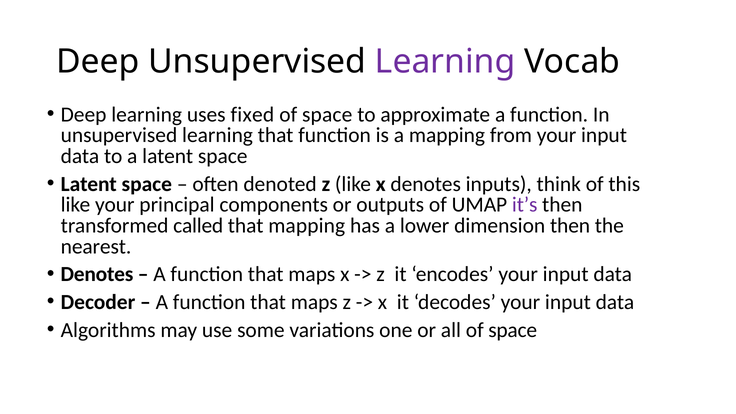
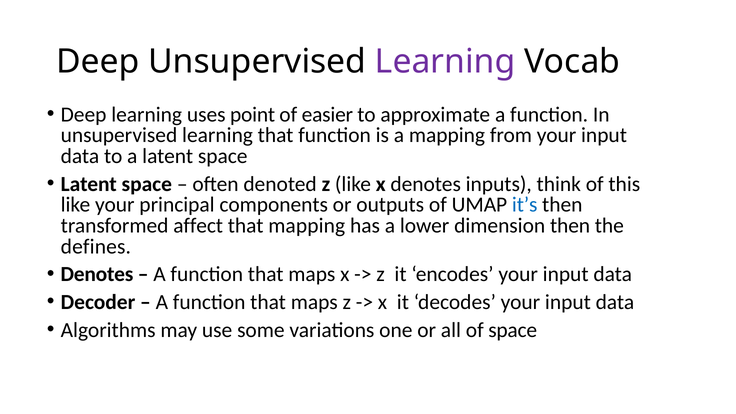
fixed: fixed -> point
space at (327, 114): space -> easier
it’s colour: purple -> blue
called: called -> affect
nearest: nearest -> defines
